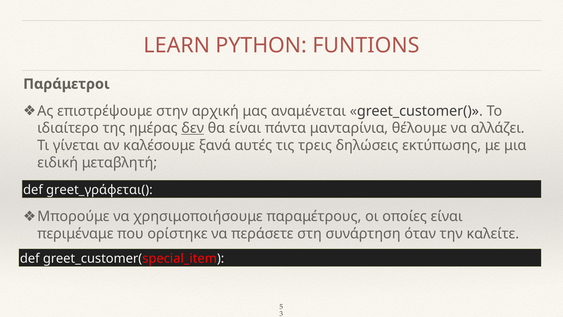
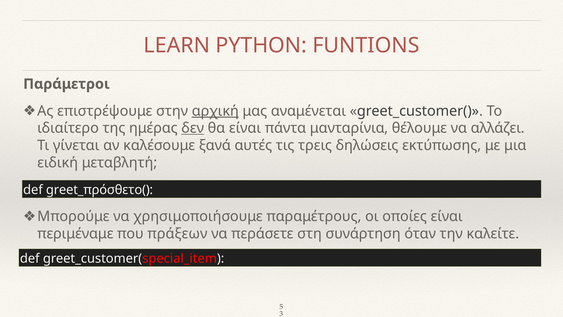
αρχική underline: none -> present
greet_γράφεται(: greet_γράφεται( -> greet_πρόσθετο(
ορίστηκε: ορίστηκε -> πράξεων
